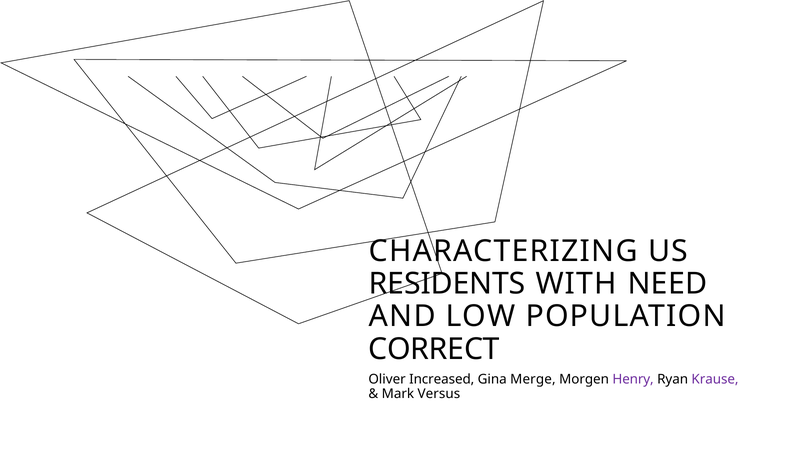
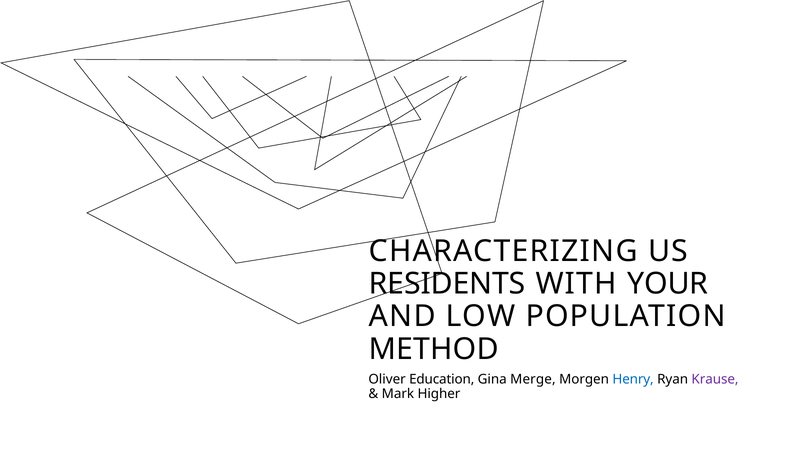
NEED: NEED -> YOUR
CORRECT: CORRECT -> METHOD
Increased: Increased -> Education
Henry colour: purple -> blue
Versus: Versus -> Higher
